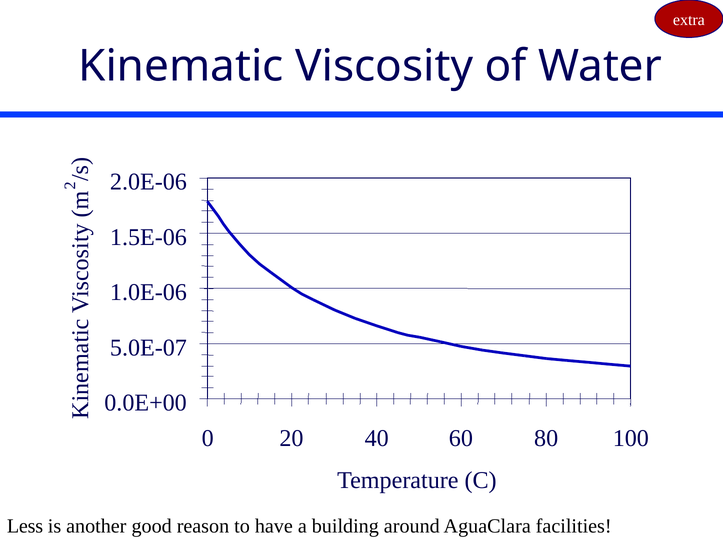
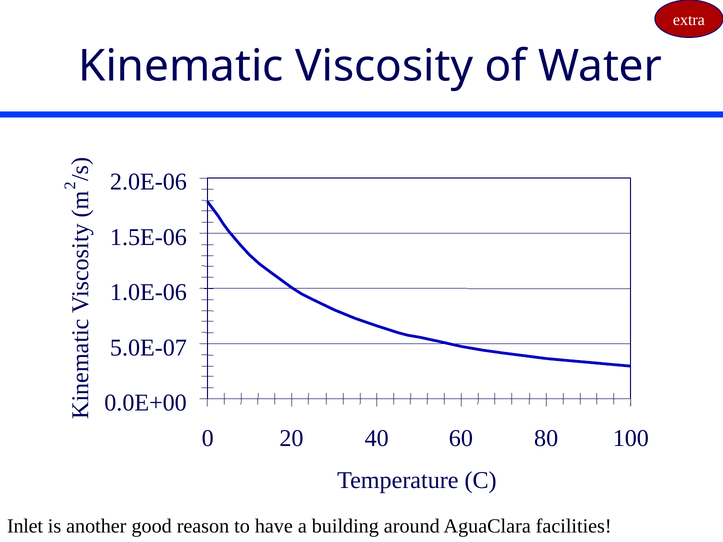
Less: Less -> Inlet
